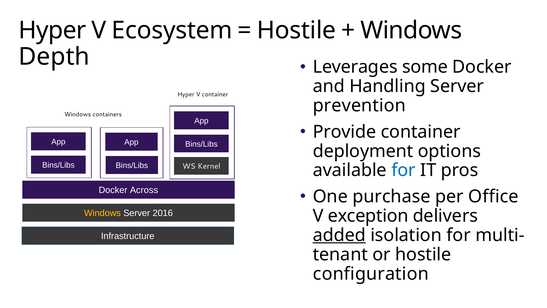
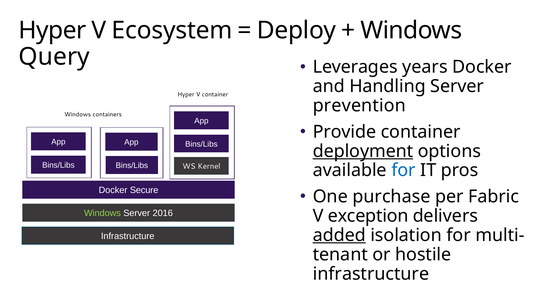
Hostile at (296, 30): Hostile -> Deploy
Depth: Depth -> Query
some: some -> years
deployment underline: none -> present
Across: Across -> Secure
Office: Office -> Fabric
Windows at (102, 213) colour: yellow -> light green
configuration at (371, 273): configuration -> infrastructure
